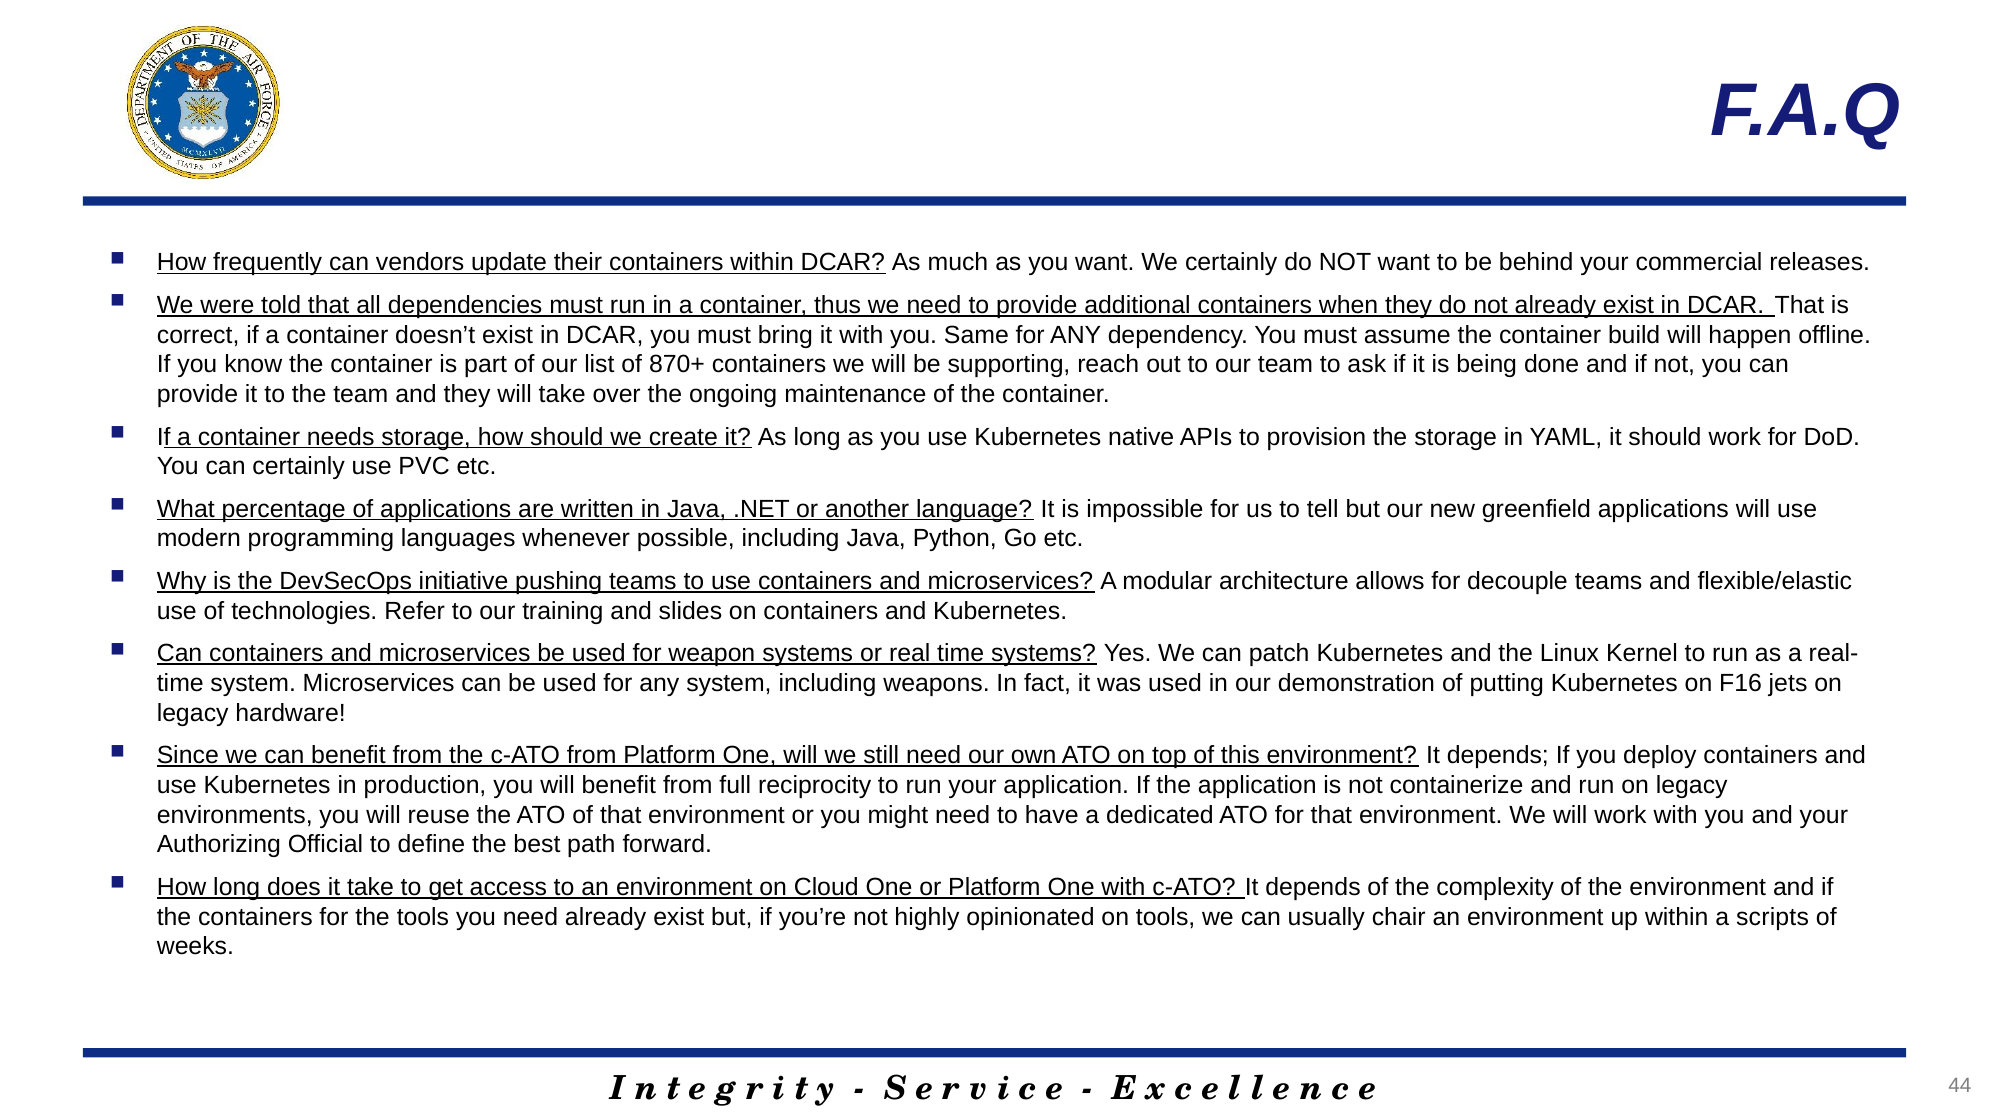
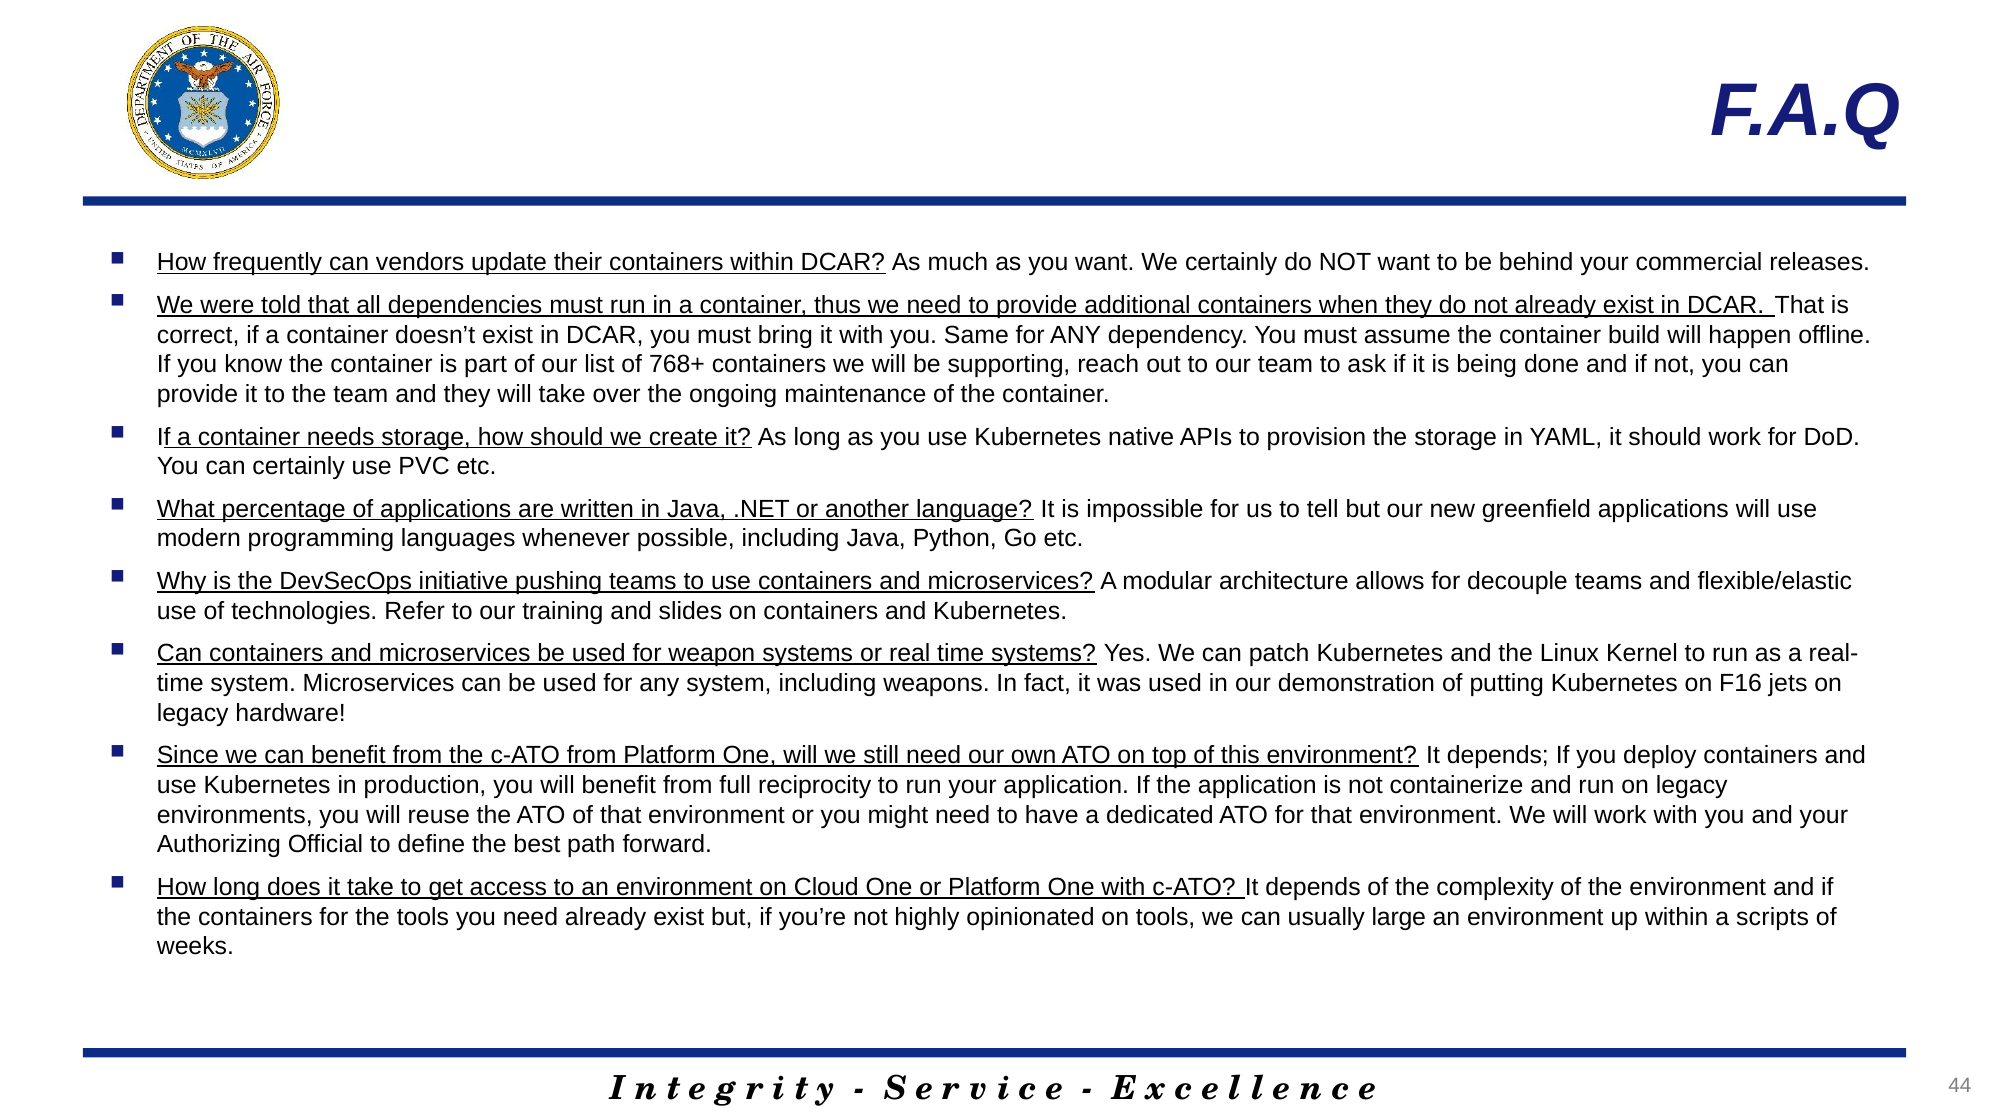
870+: 870+ -> 768+
chair: chair -> large
